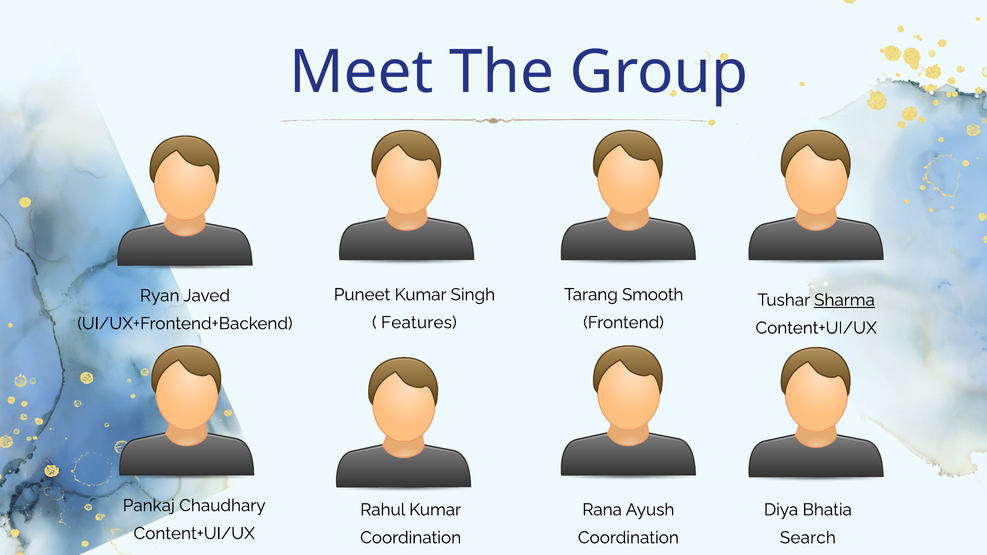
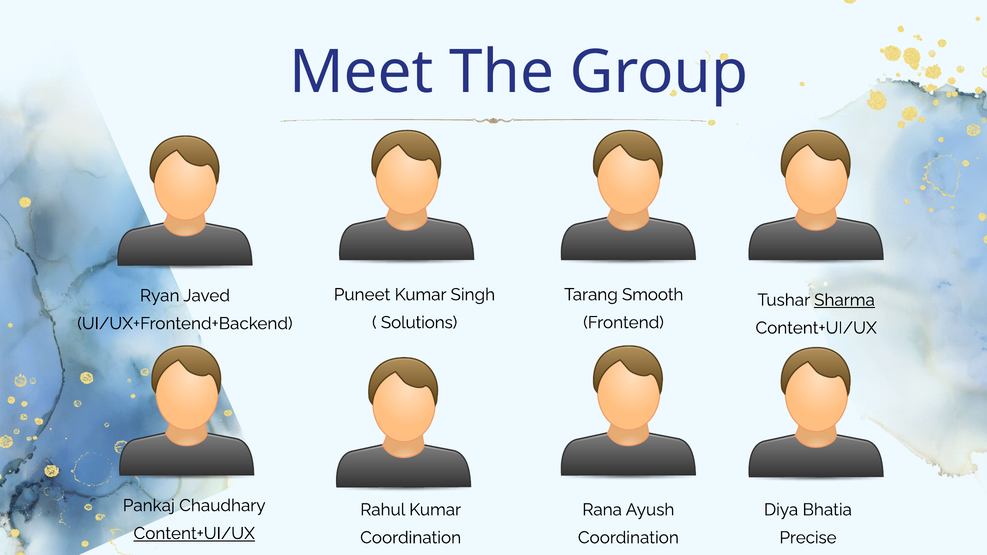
Features: Features -> Solutions
Content+UI/UX at (194, 534) underline: none -> present
Search: Search -> Precise
